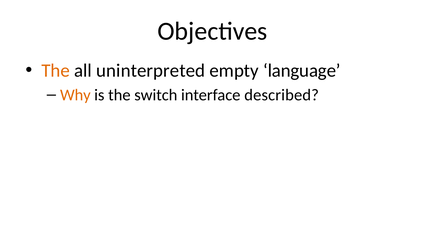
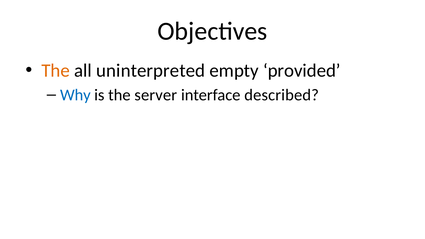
language: language -> provided
Why colour: orange -> blue
switch: switch -> server
